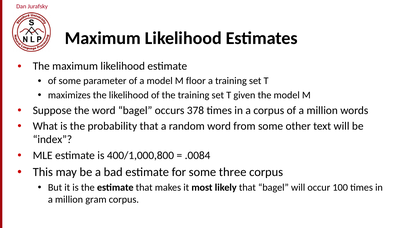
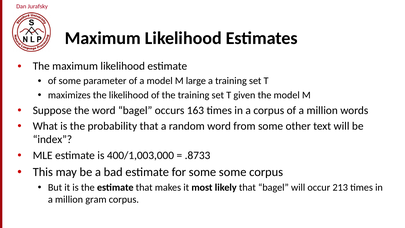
floor: floor -> large
378: 378 -> 163
400/1,000,800: 400/1,000,800 -> 400/1,003,000
.0084: .0084 -> .8733
some three: three -> some
100: 100 -> 213
